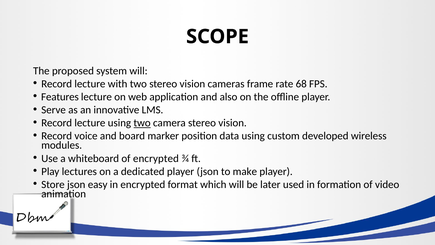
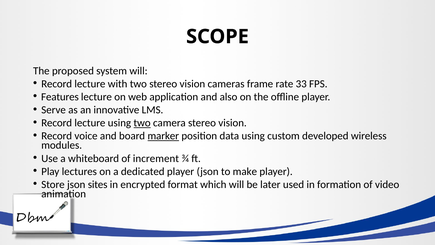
68: 68 -> 33
marker underline: none -> present
of encrypted: encrypted -> increment
easy: easy -> sites
